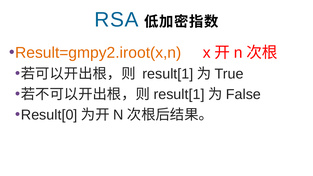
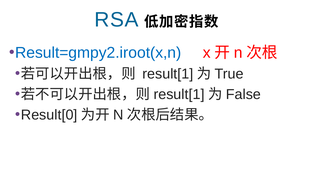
Result=gmpy2.iroot(x,n colour: orange -> blue
